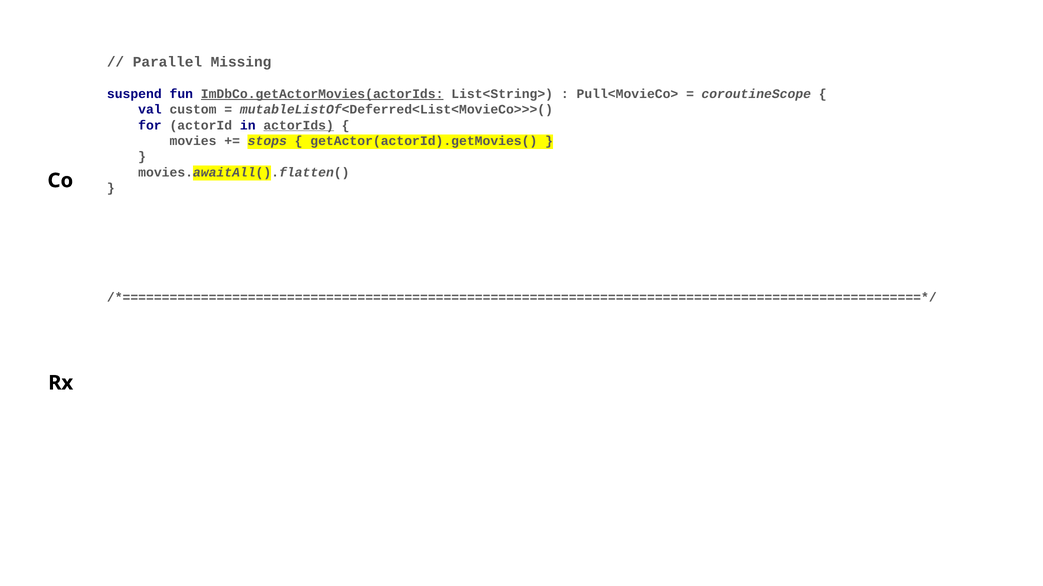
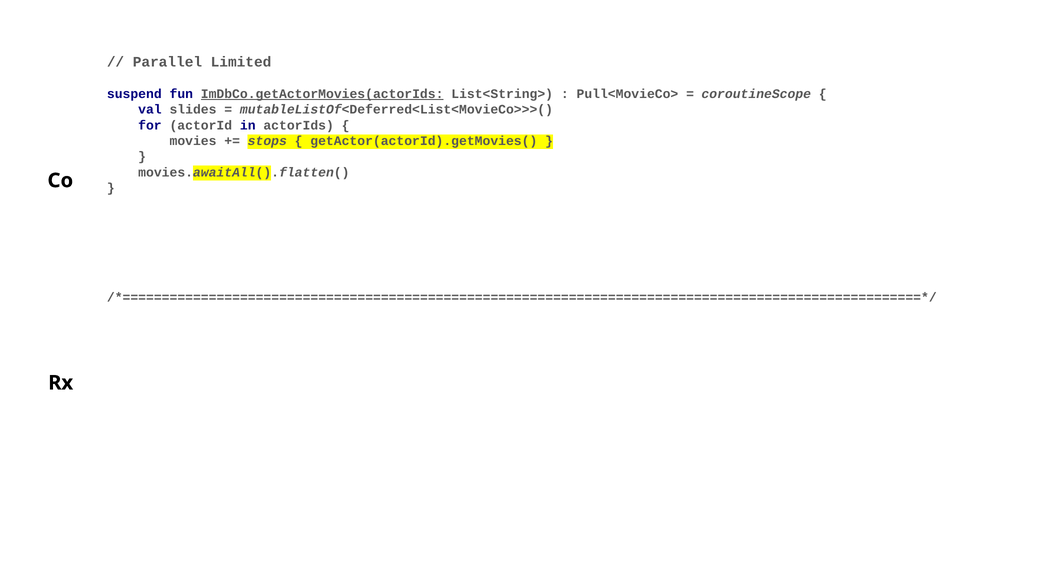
Missing: Missing -> Limited
custom: custom -> slides
actorIds underline: present -> none
